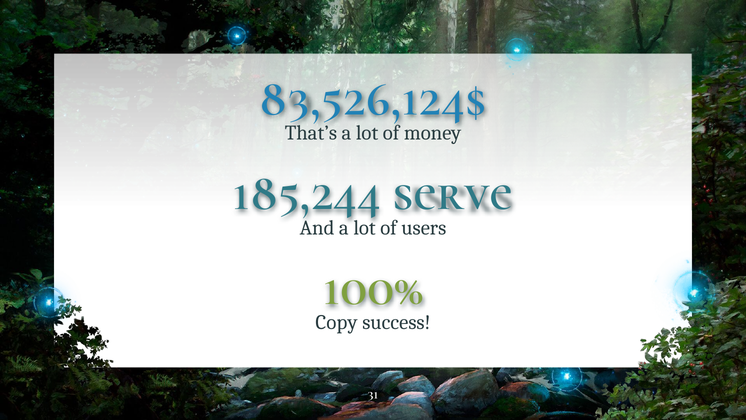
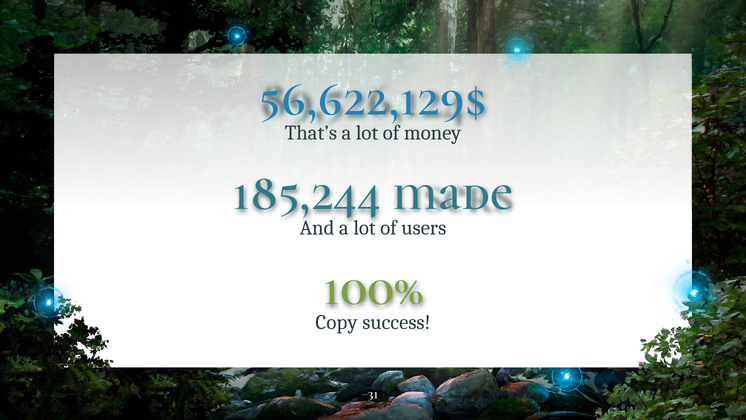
83,526,124$: 83,526,124$ -> 56,622,129$
serve: serve -> made
